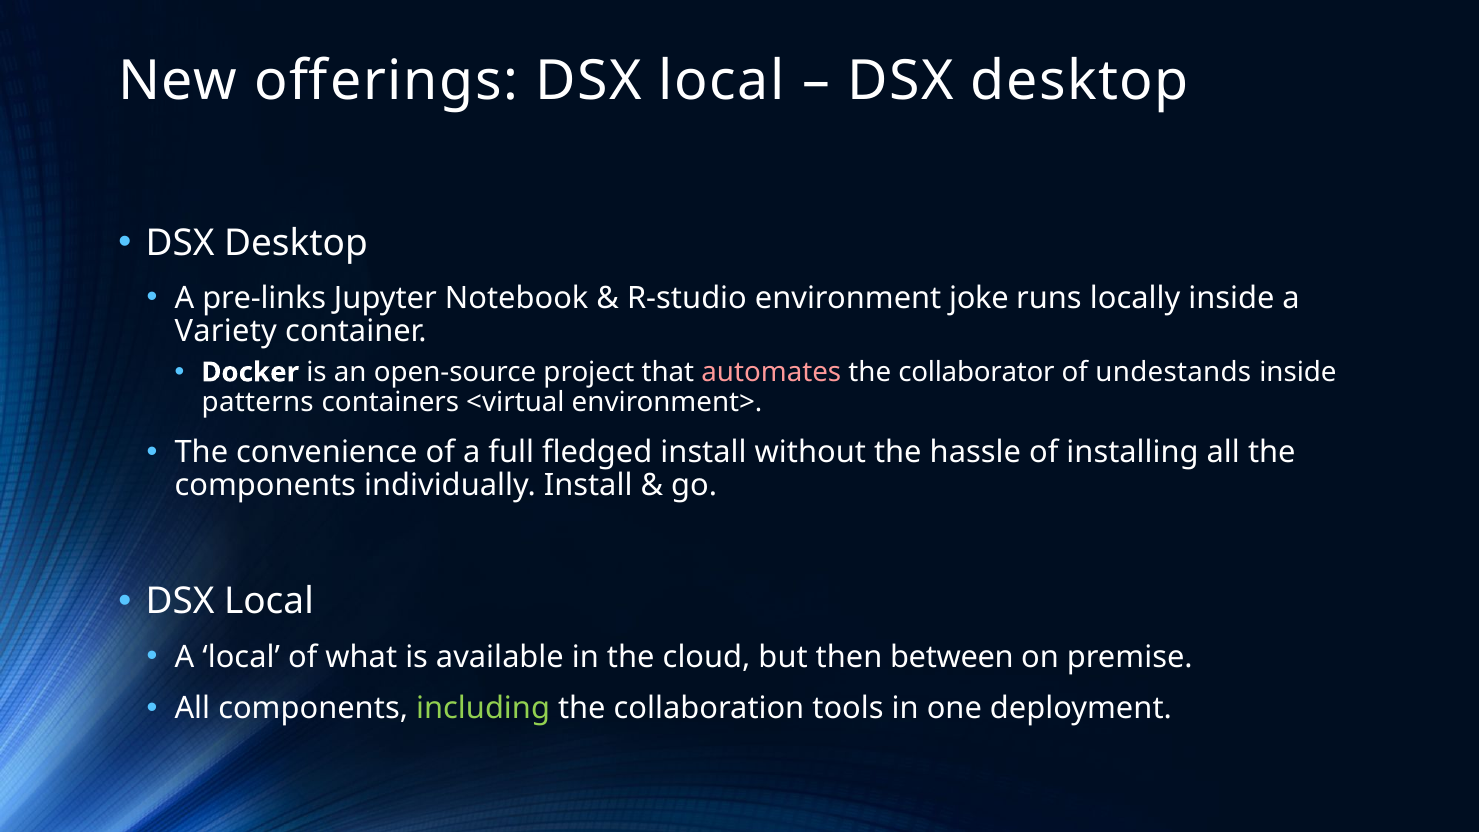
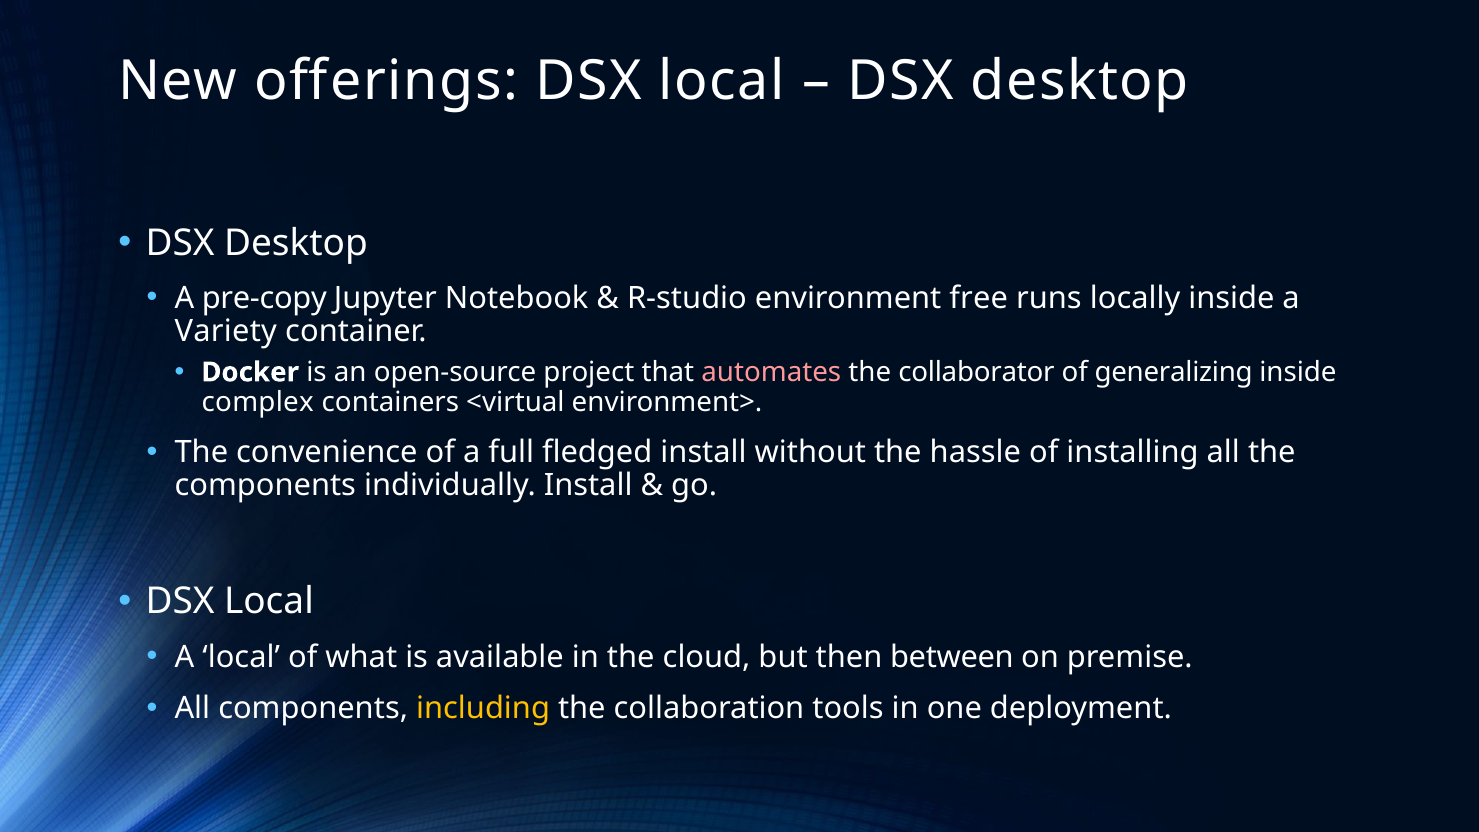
pre-links: pre-links -> pre-copy
joke: joke -> free
undestands: undestands -> generalizing
patterns: patterns -> complex
including colour: light green -> yellow
